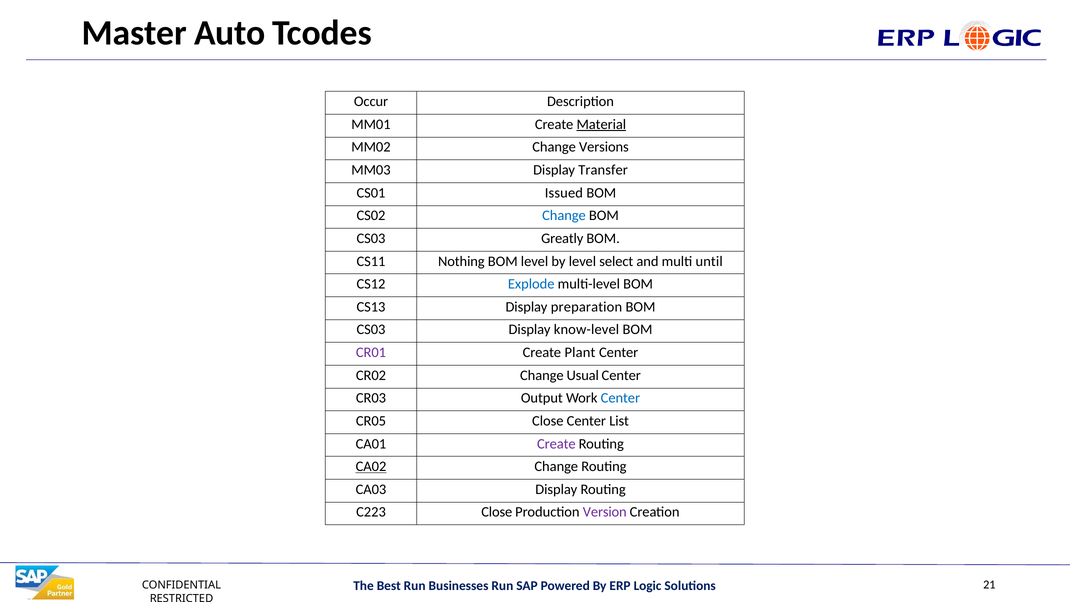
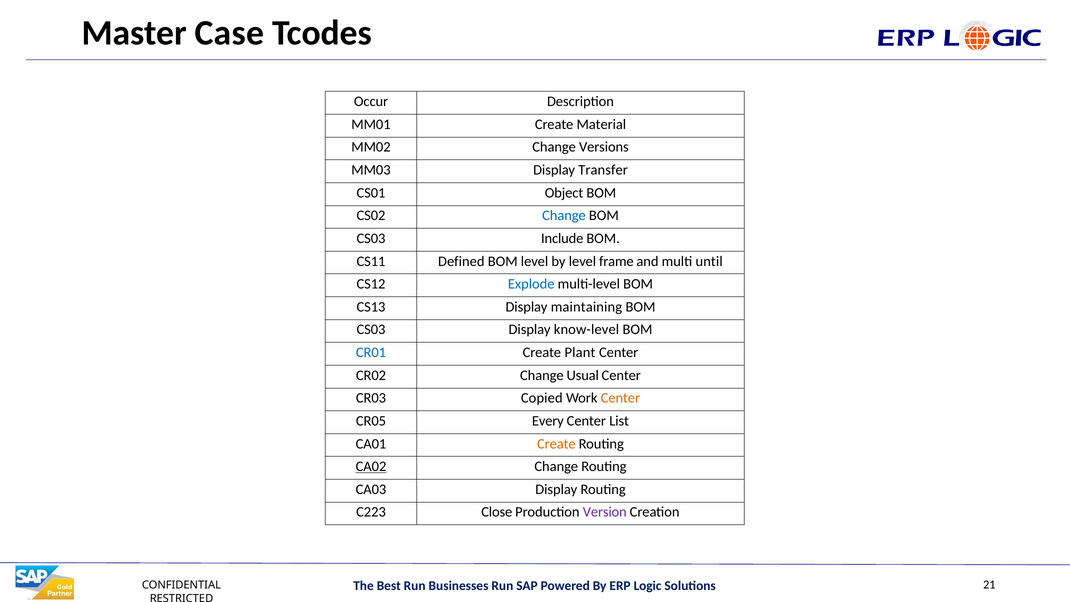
Auto: Auto -> Case
Material underline: present -> none
Issued: Issued -> Object
Greatly: Greatly -> Include
Nothing: Nothing -> Defined
select: select -> frame
preparation: preparation -> maintaining
CR01 colour: purple -> blue
Output: Output -> Copied
Center at (620, 398) colour: blue -> orange
CR05 Close: Close -> Every
Create at (556, 444) colour: purple -> orange
